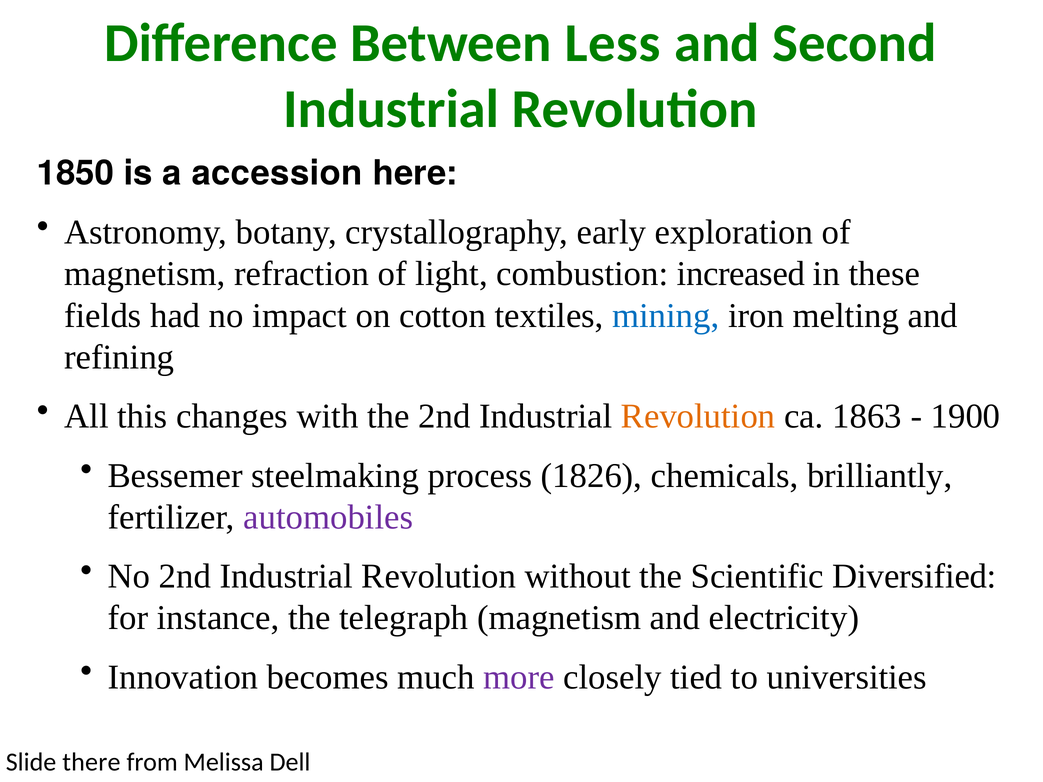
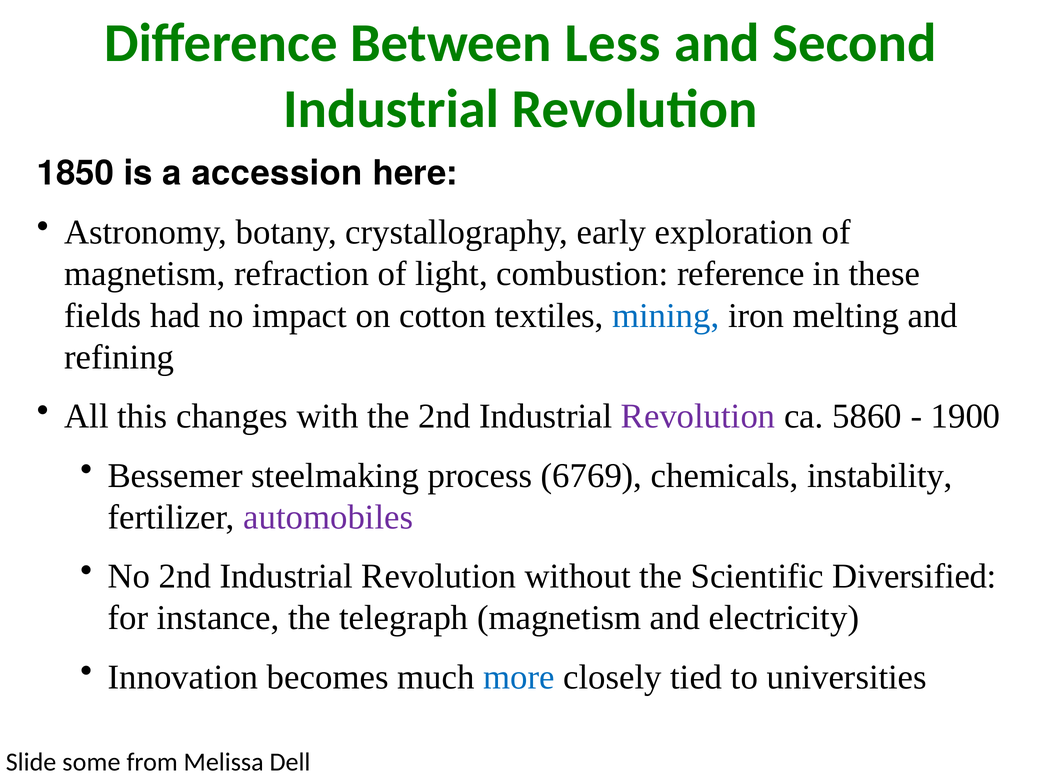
increased: increased -> reference
Revolution at (698, 417) colour: orange -> purple
1863: 1863 -> 5860
1826: 1826 -> 6769
brilliantly: brilliantly -> instability
more colour: purple -> blue
there: there -> some
